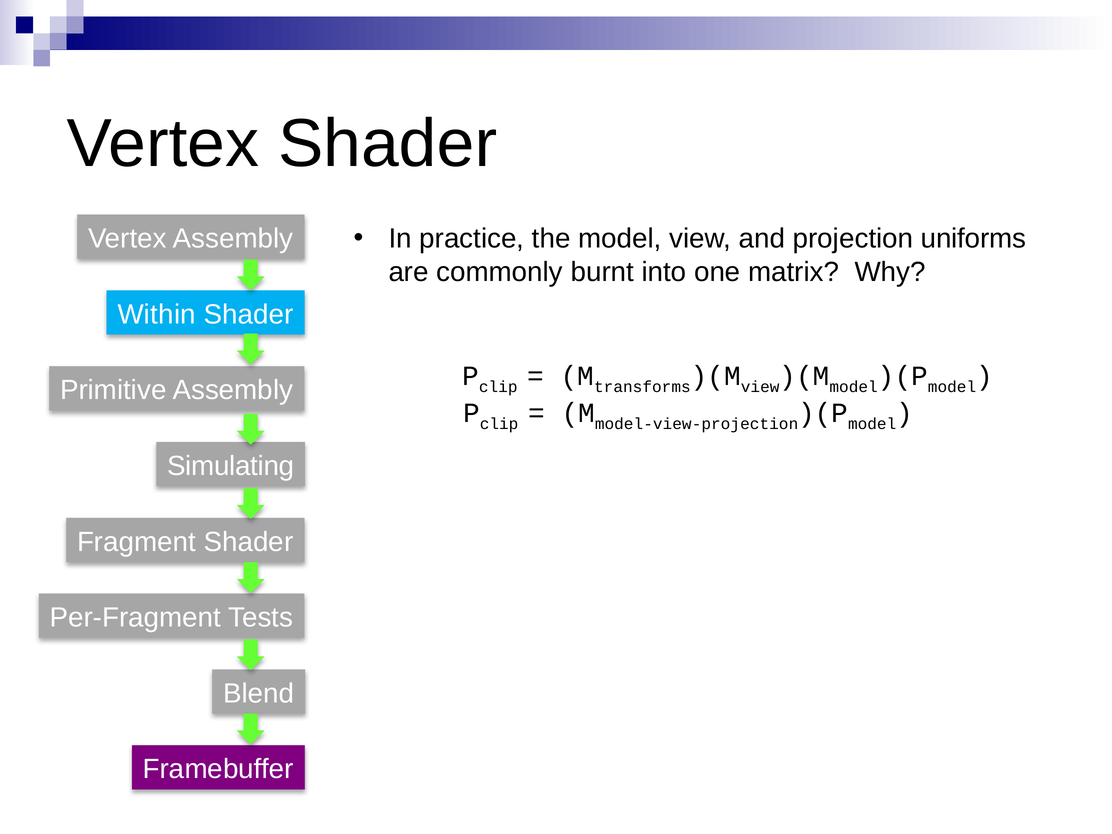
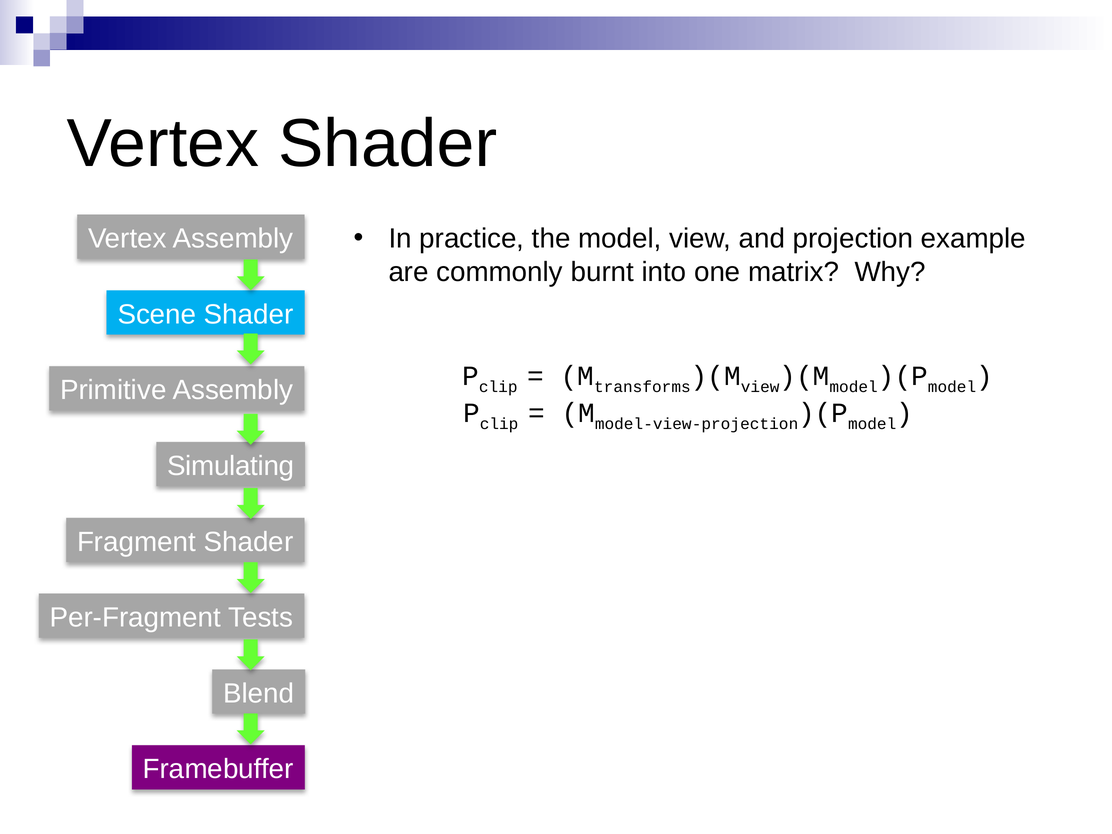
uniforms: uniforms -> example
Within: Within -> Scene
